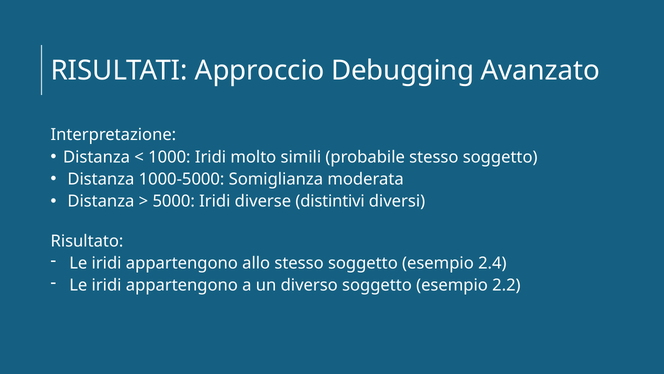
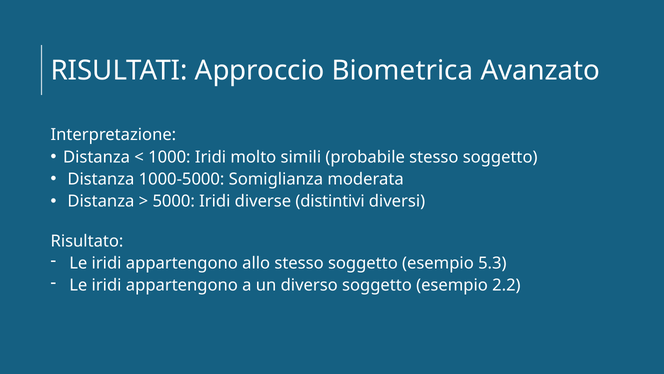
Debugging: Debugging -> Biometrica
2.4: 2.4 -> 5.3
